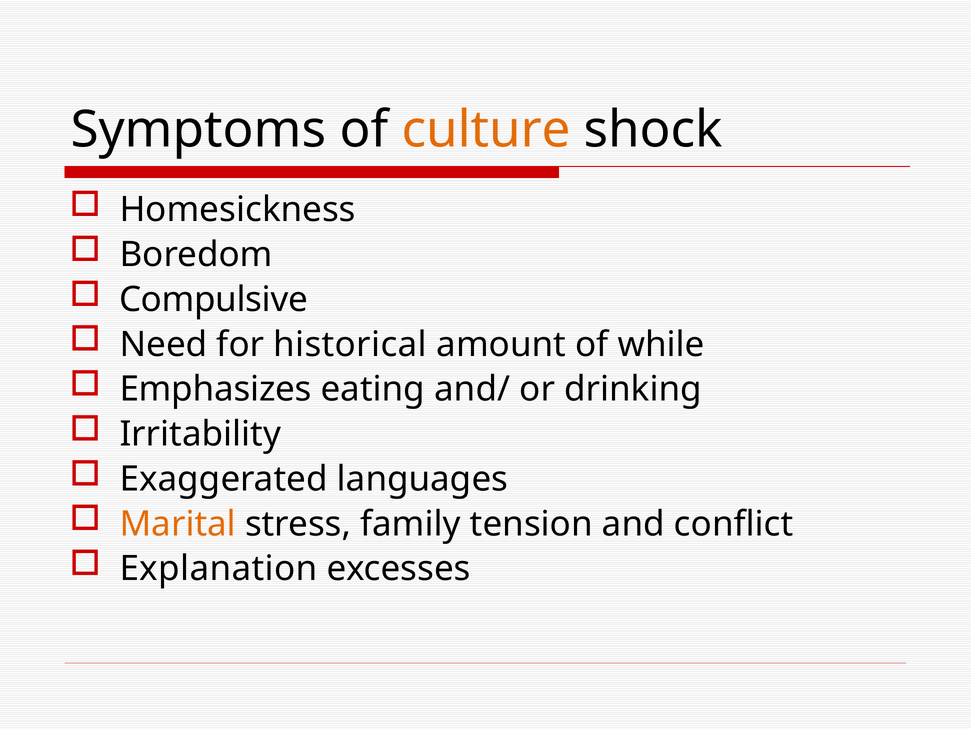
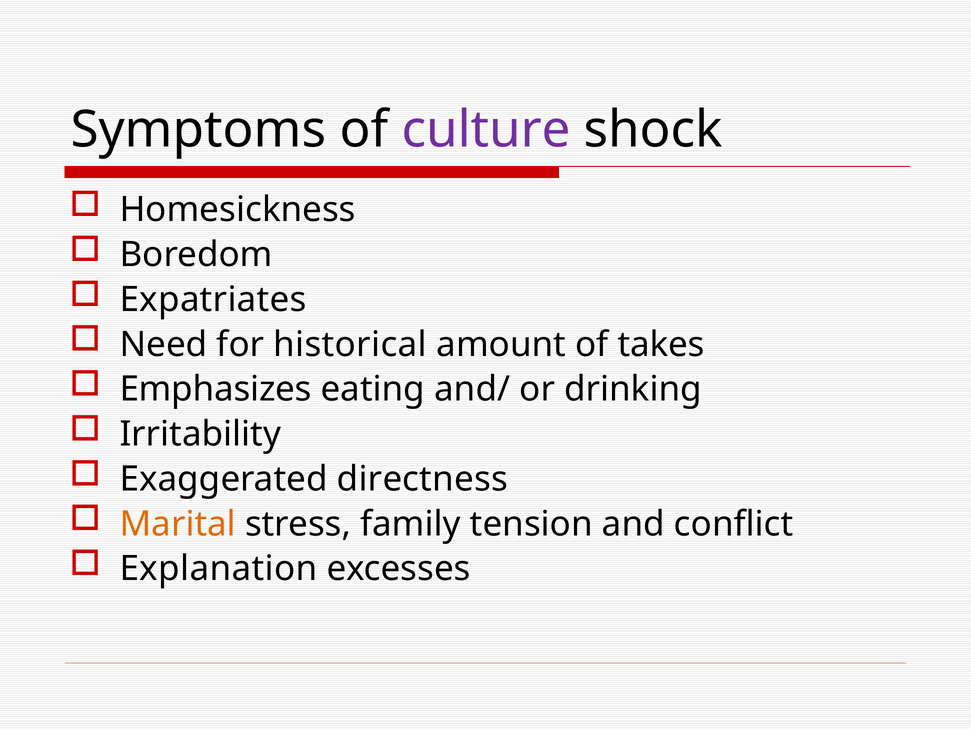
culture colour: orange -> purple
Compulsive: Compulsive -> Expatriates
while: while -> takes
languages: languages -> directness
